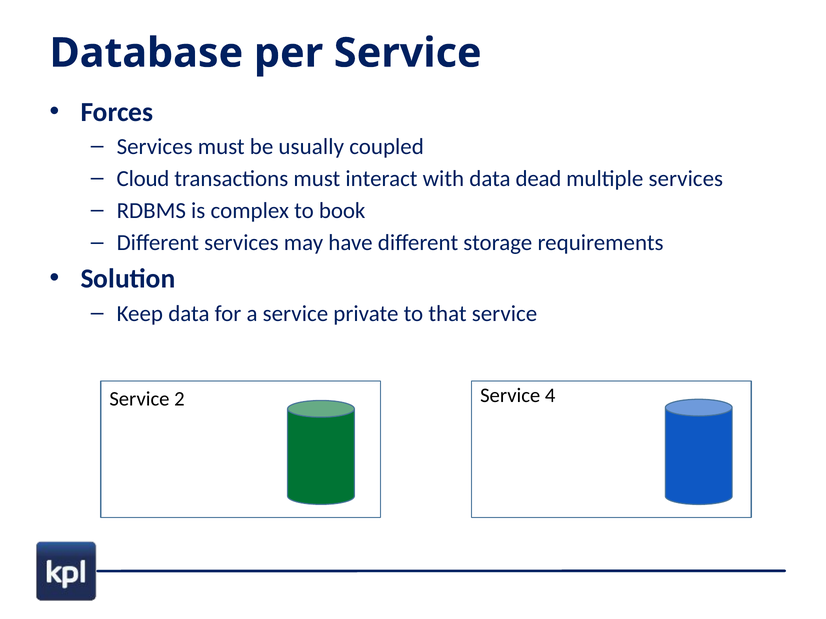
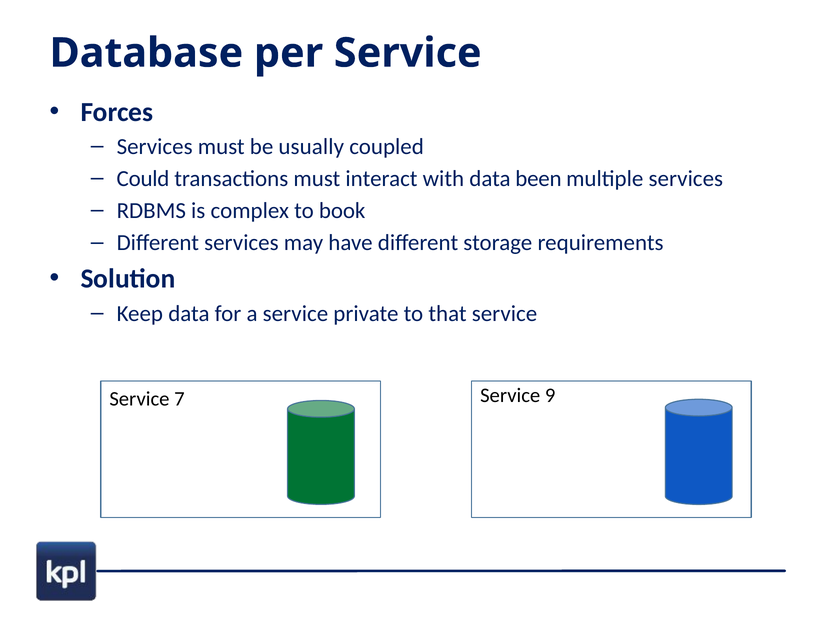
Cloud: Cloud -> Could
dead: dead -> been
2: 2 -> 7
4: 4 -> 9
